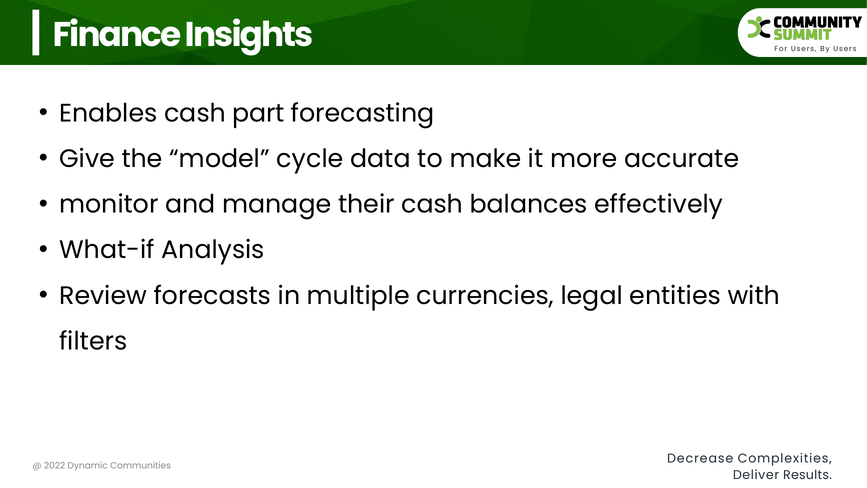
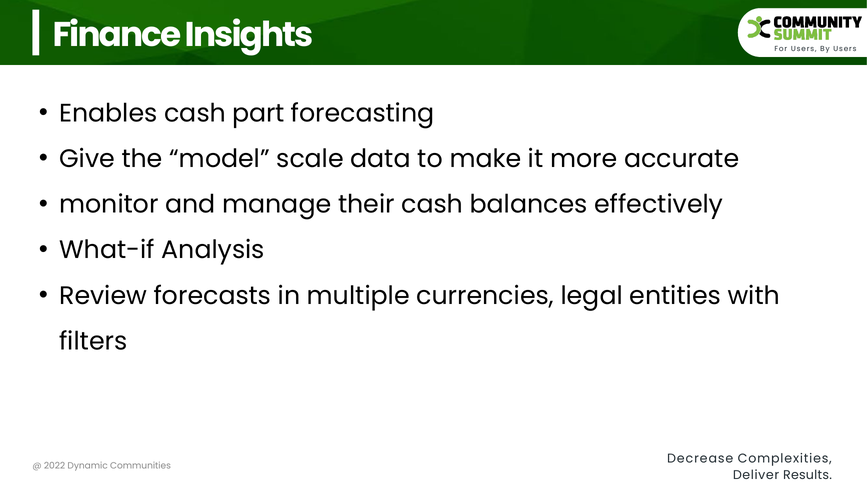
cycle: cycle -> scale
